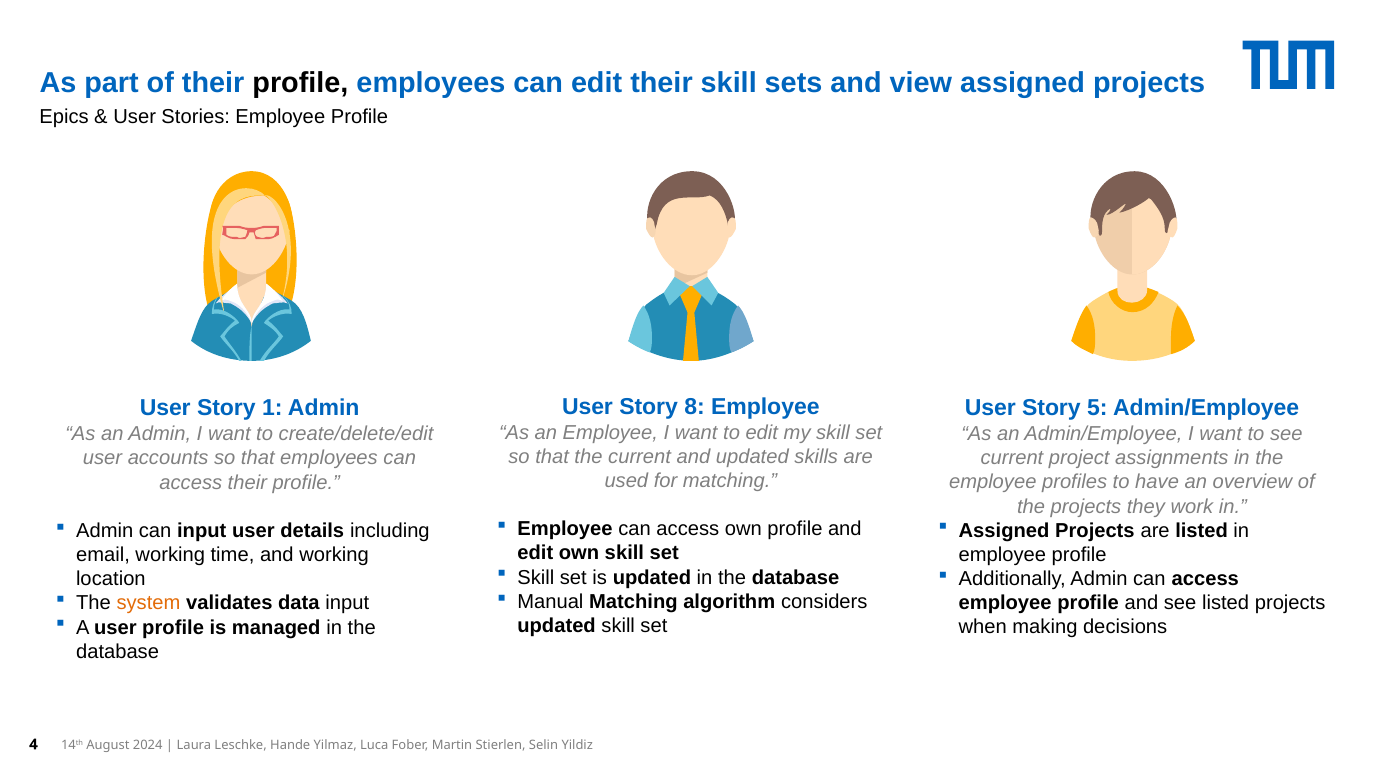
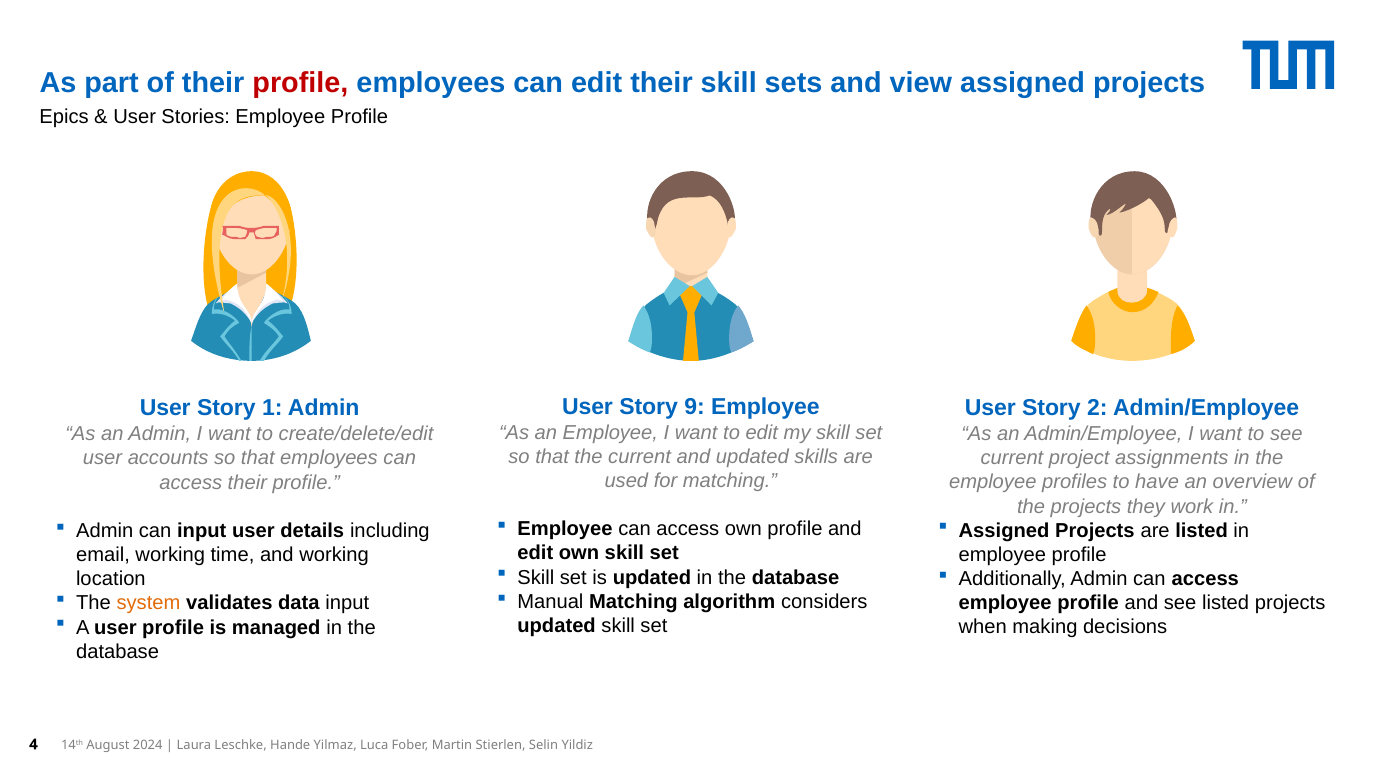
profile at (300, 83) colour: black -> red
8: 8 -> 9
5: 5 -> 2
